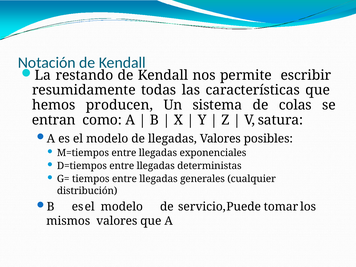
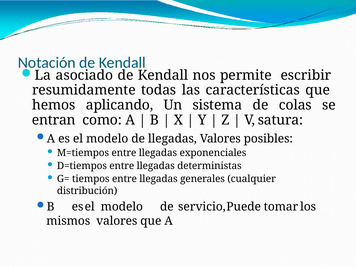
restando: restando -> asociado
producen: producen -> aplicando
